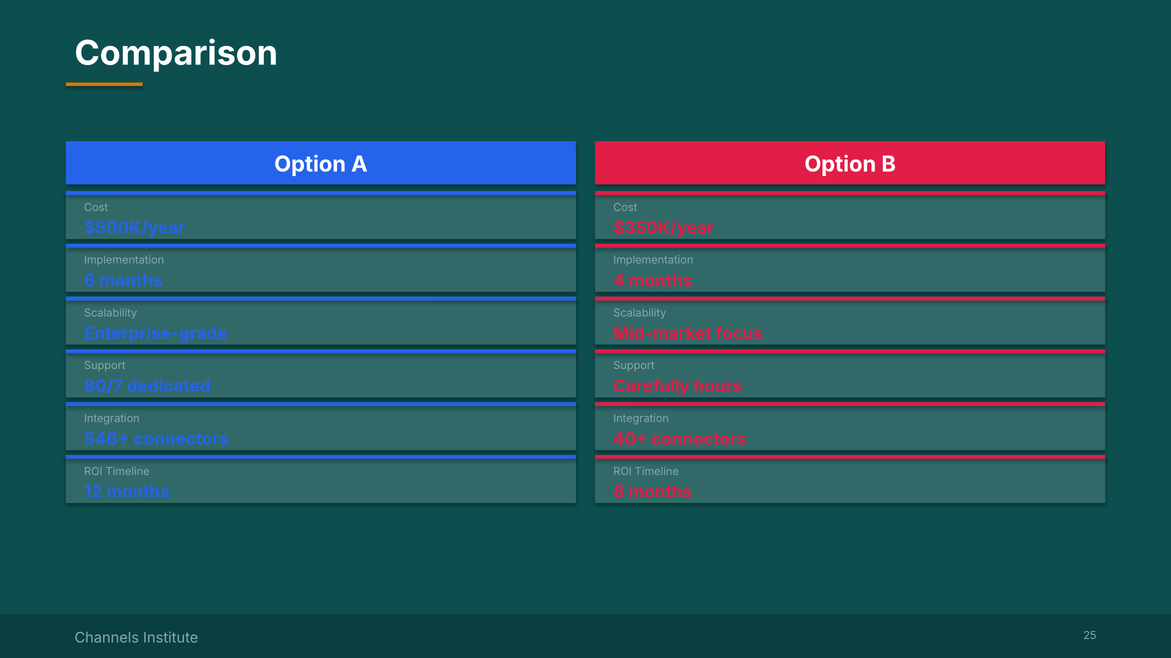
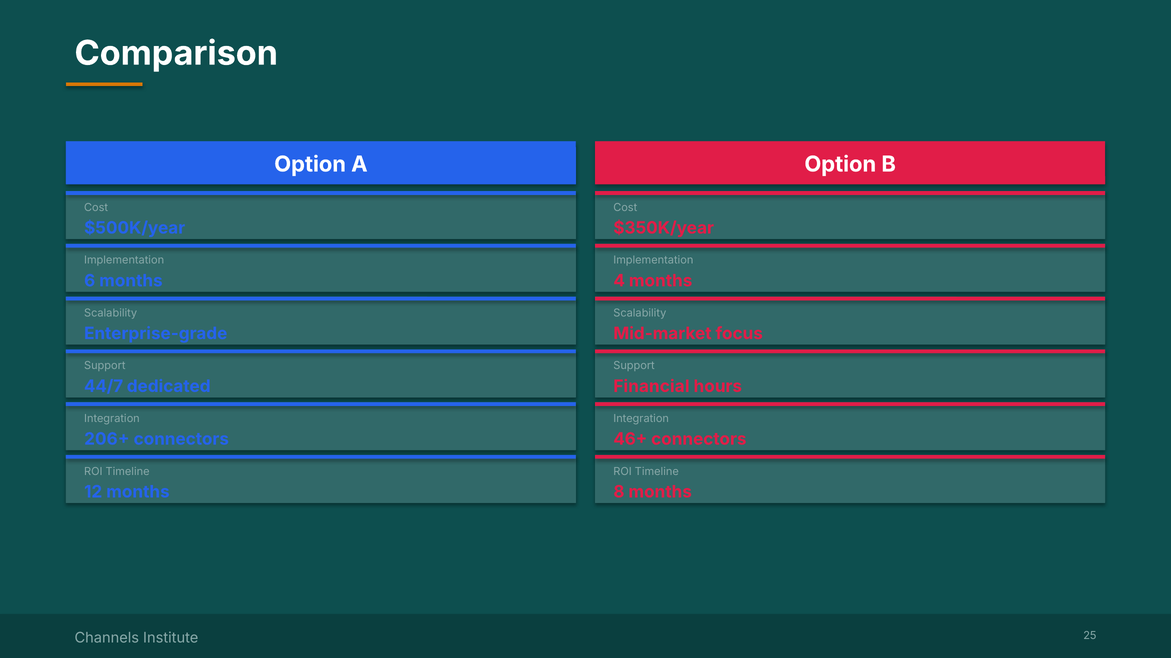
80/7: 80/7 -> 44/7
Carefully: Carefully -> Financial
546+: 546+ -> 206+
40+: 40+ -> 46+
